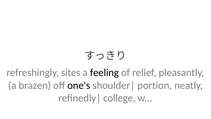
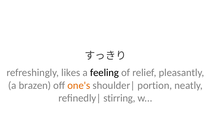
sites: sites -> likes
one's colour: black -> orange
college: college -> stirring
